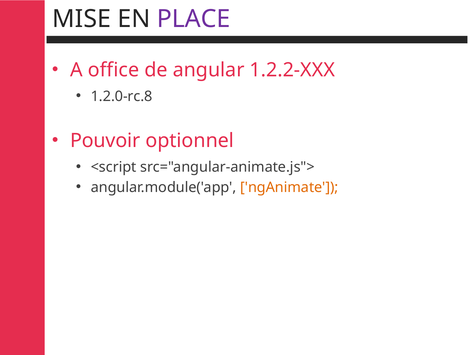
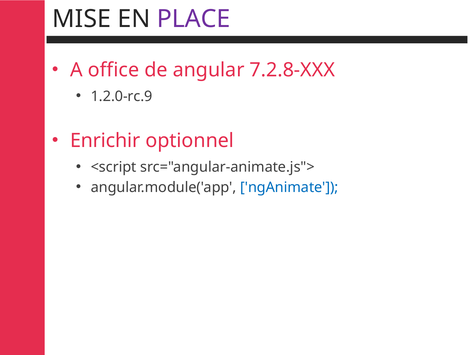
1.2.2-XXX: 1.2.2-XXX -> 7.2.8-XXX
1.2.0-rc.8: 1.2.0-rc.8 -> 1.2.0-rc.9
Pouvoir: Pouvoir -> Enrichir
ngAnimate colour: orange -> blue
